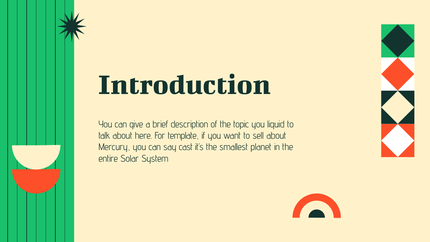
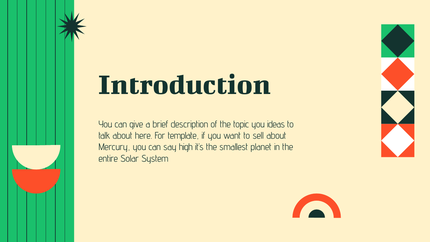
liquid: liquid -> ideas
cast: cast -> high
